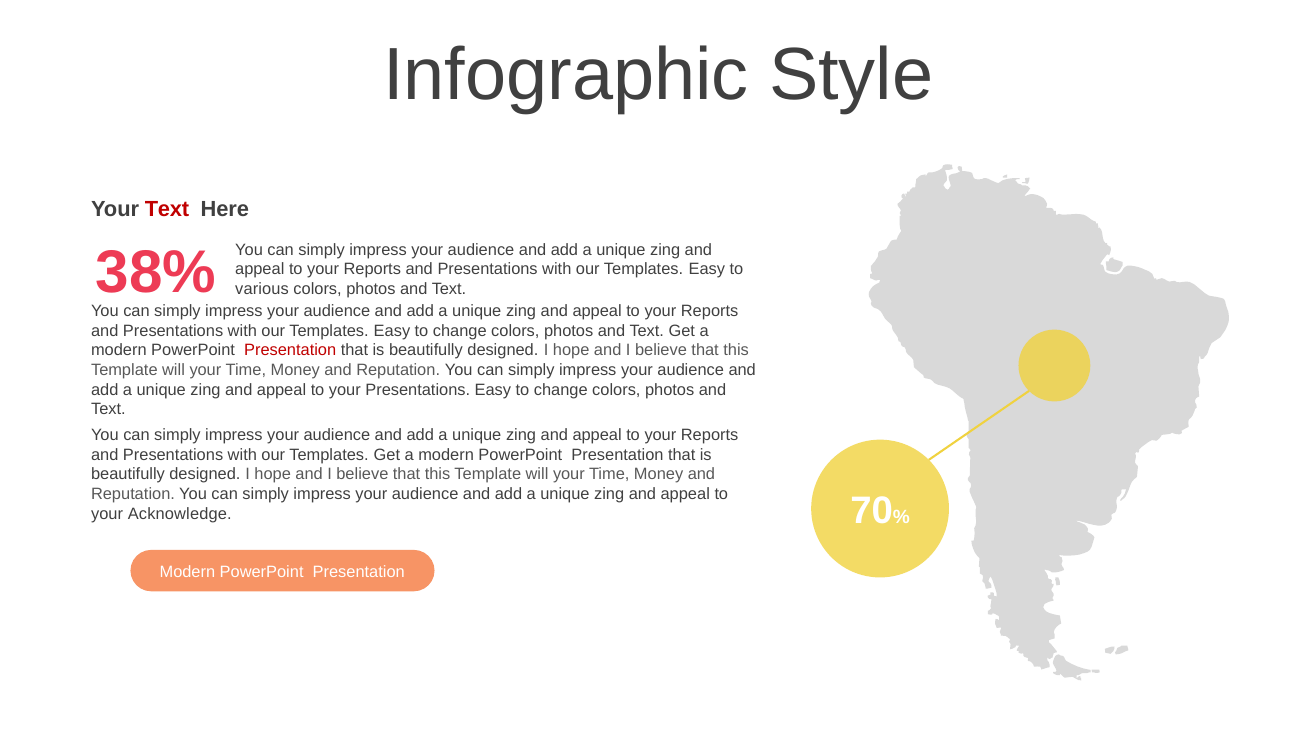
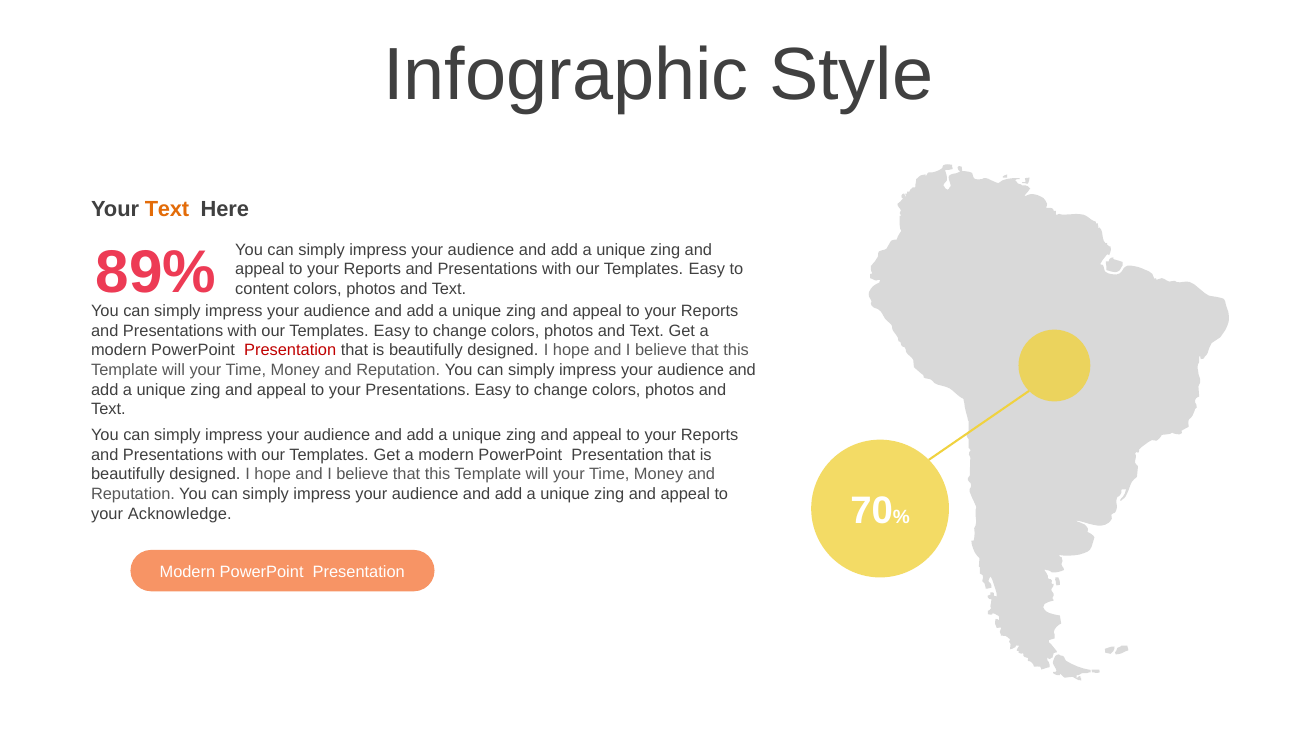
Text at (167, 209) colour: red -> orange
38%: 38% -> 89%
various: various -> content
